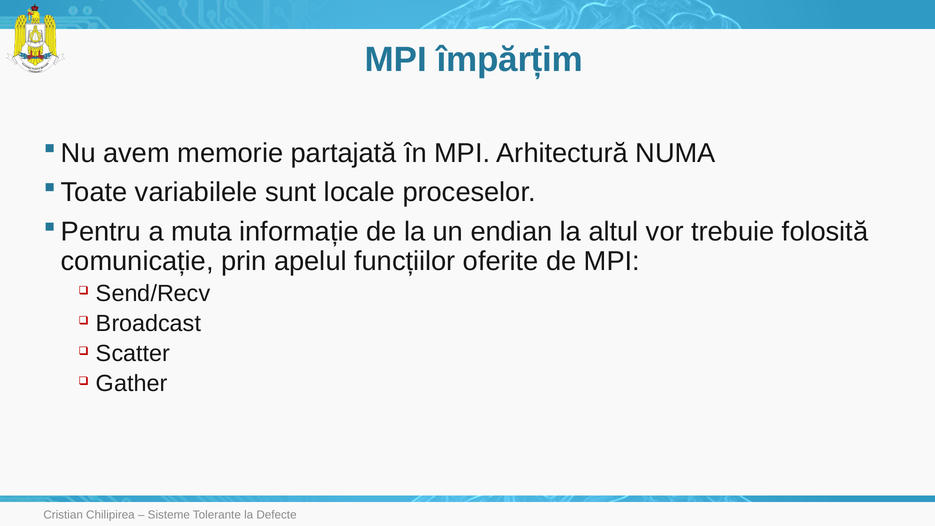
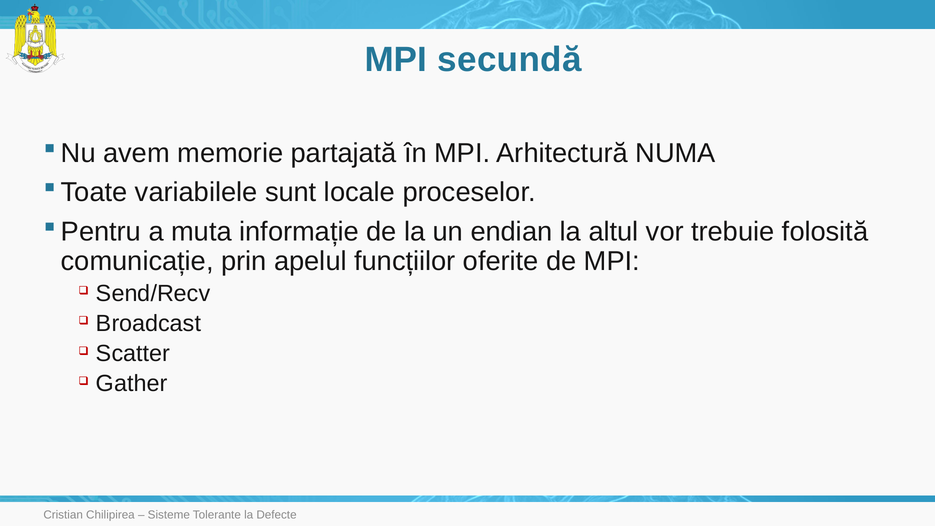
împărțim: împărțim -> secundă
